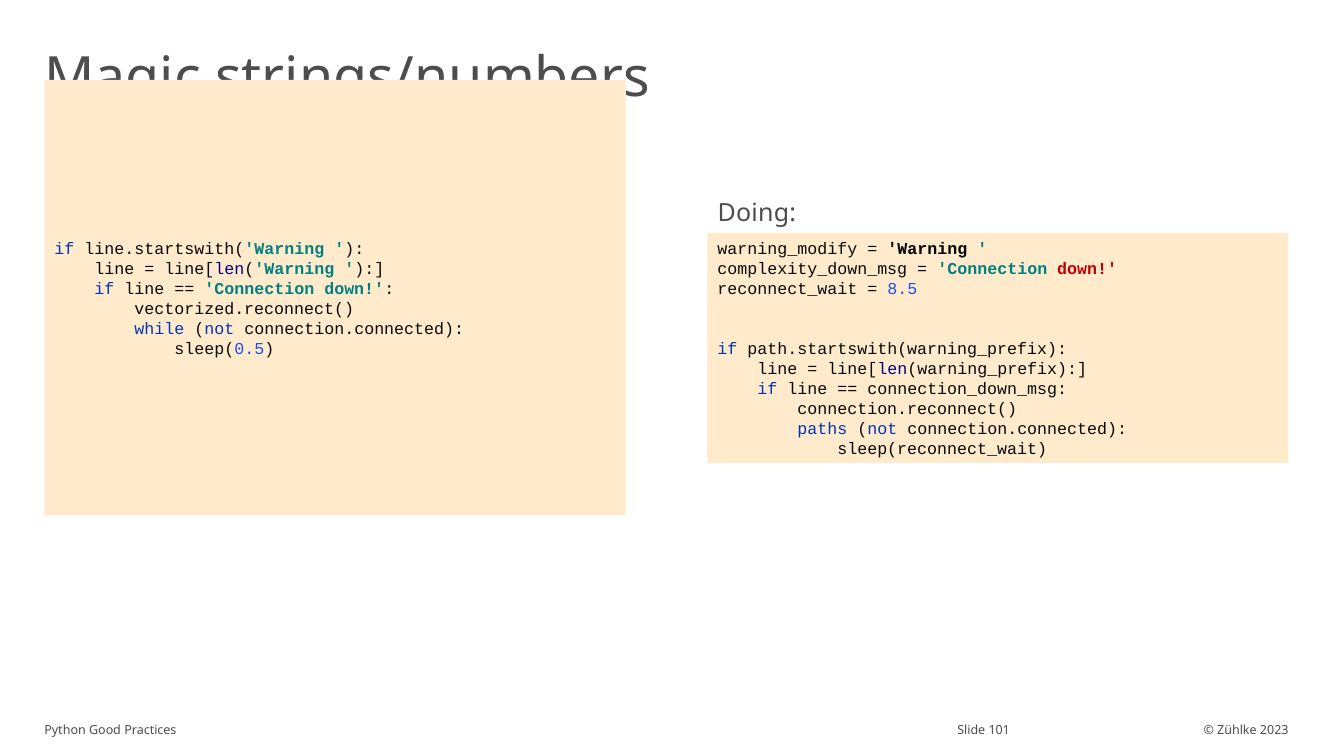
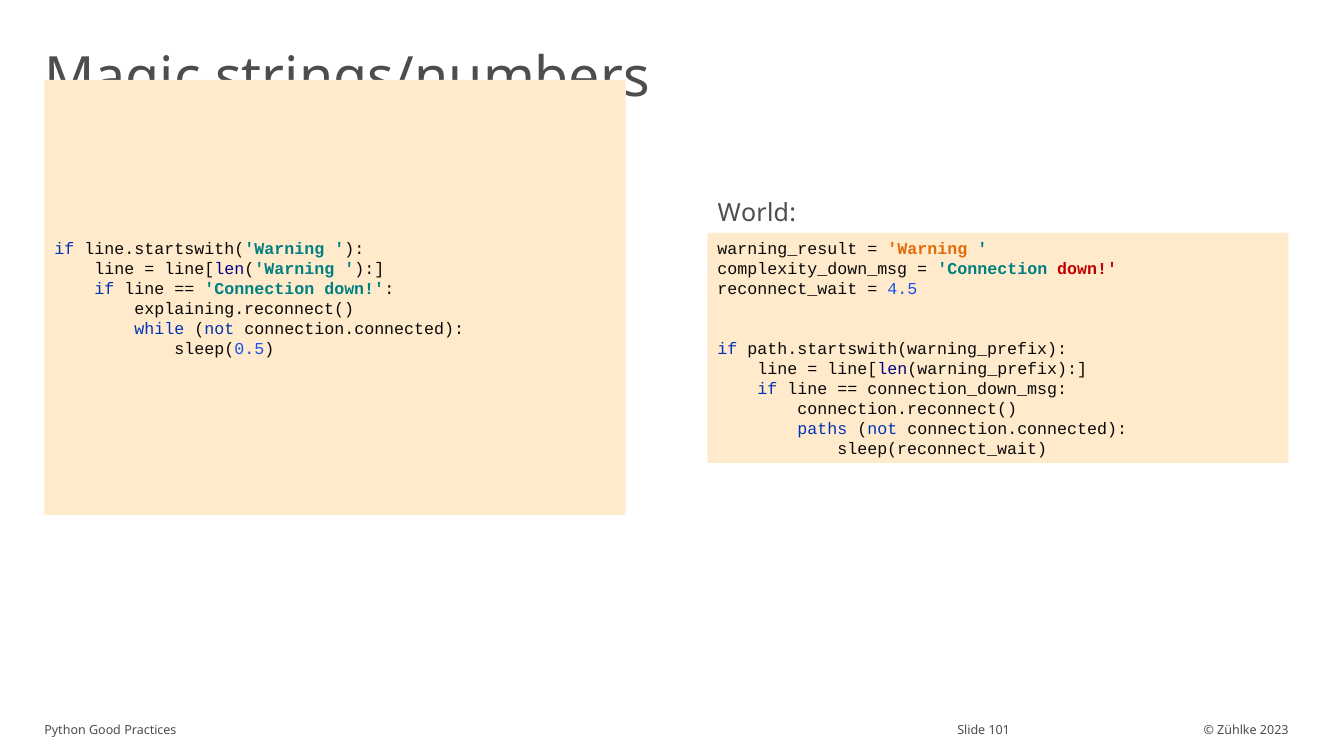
Doing: Doing -> World
warning_modify: warning_modify -> warning_result
Warning colour: black -> orange
8.5: 8.5 -> 4.5
vectorized.reconnect(: vectorized.reconnect( -> explaining.reconnect(
